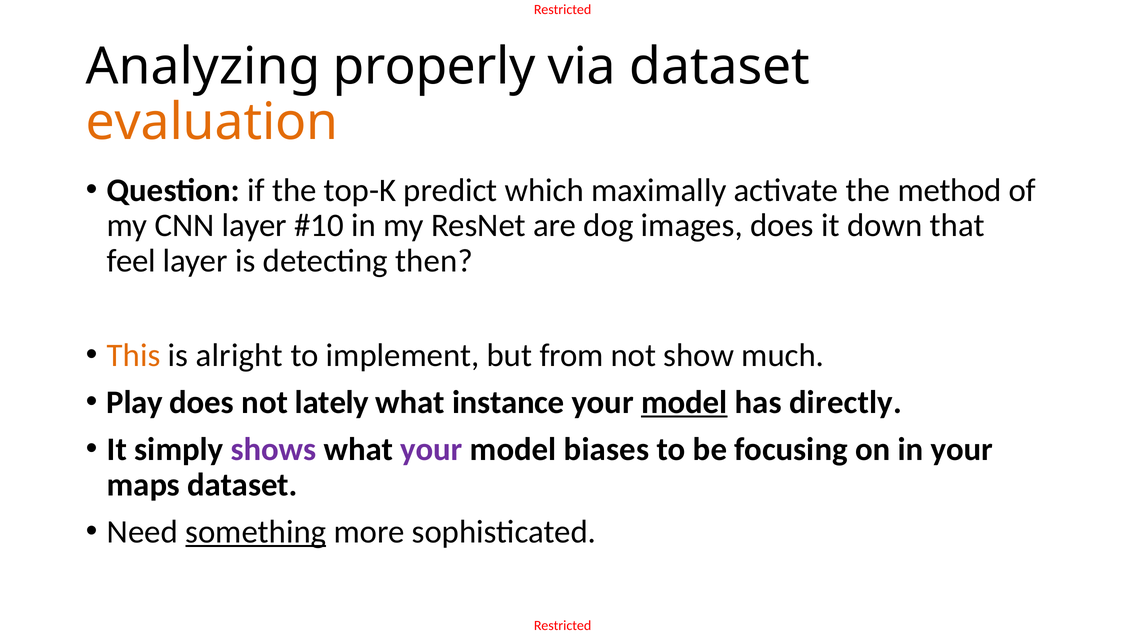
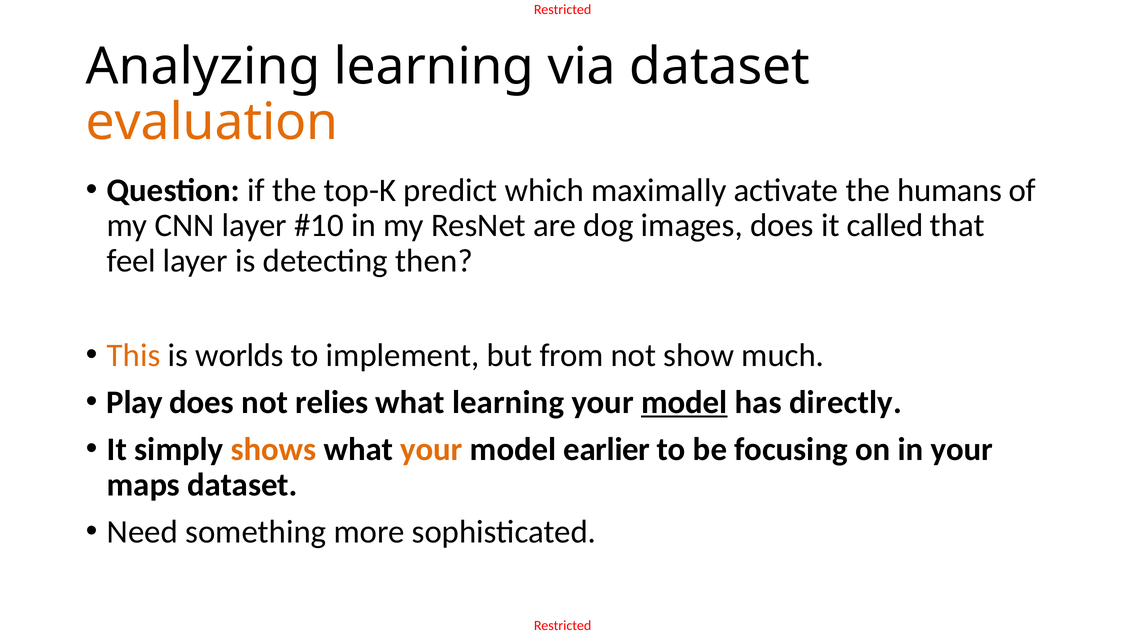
Analyzing properly: properly -> learning
method: method -> humans
down: down -> called
alright: alright -> worlds
lately: lately -> relies
what instance: instance -> learning
shows colour: purple -> orange
your at (432, 450) colour: purple -> orange
biases: biases -> earlier
something underline: present -> none
